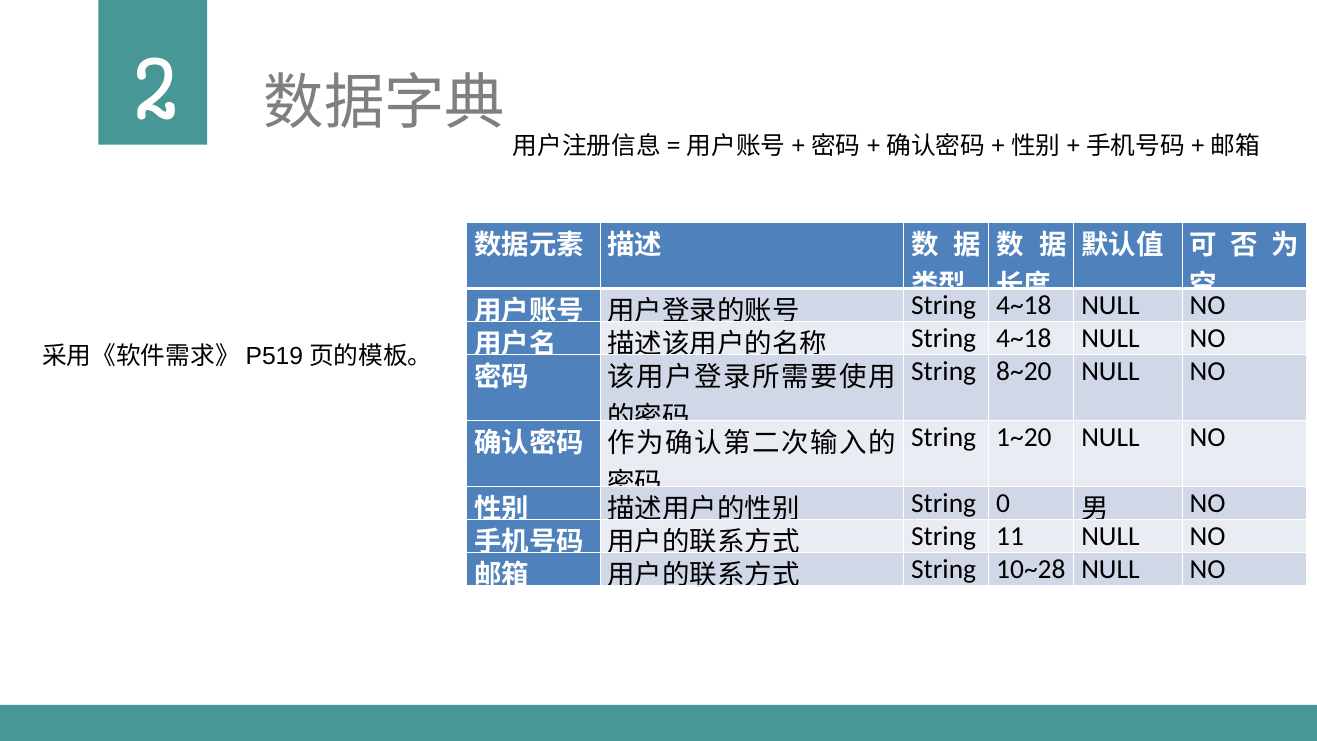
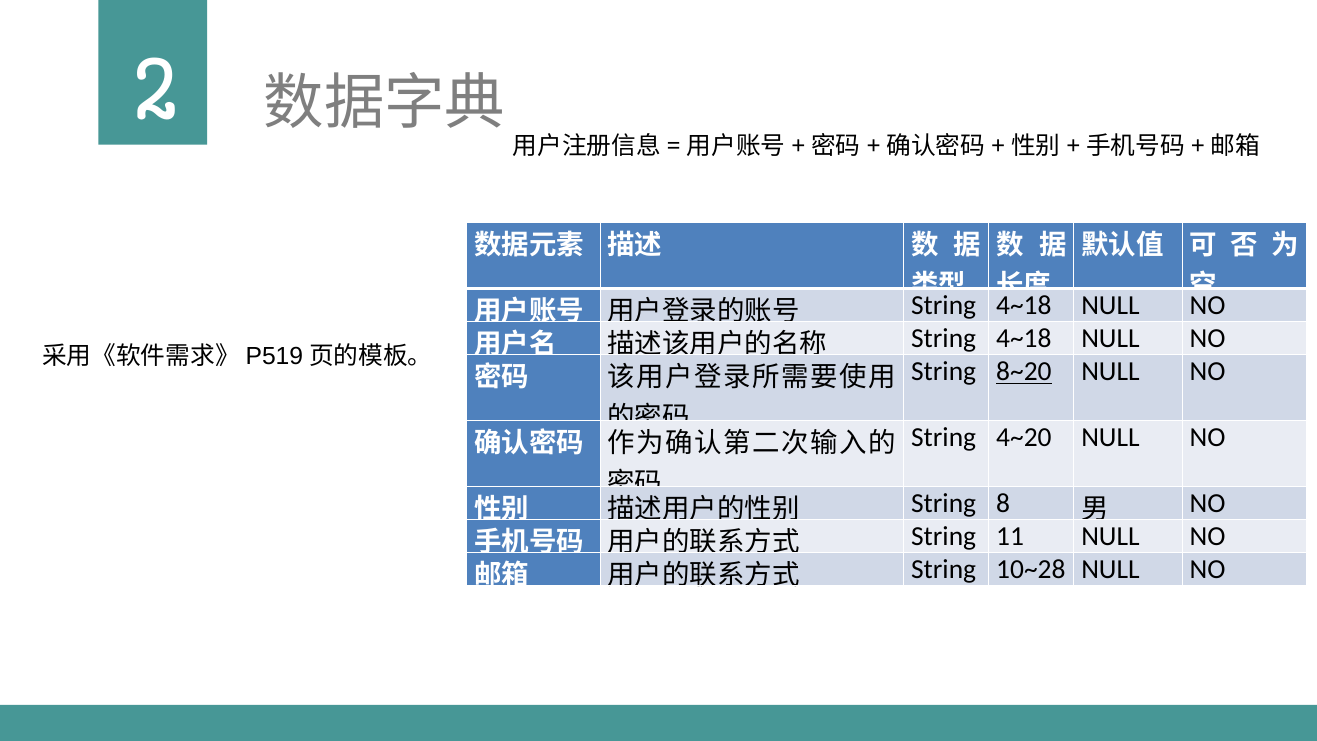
8~20 underline: none -> present
1~20: 1~20 -> 4~20
0: 0 -> 8
